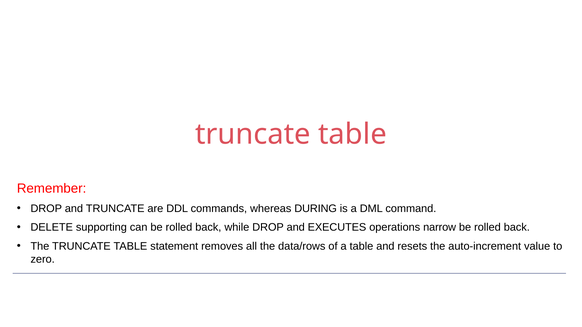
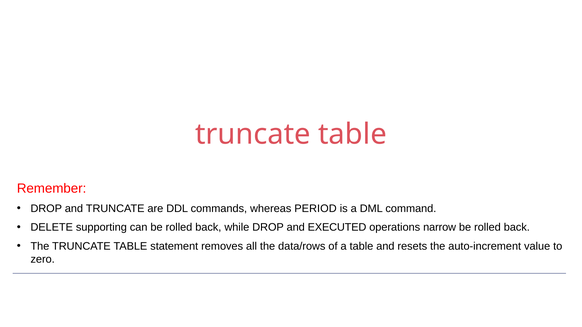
DURING: DURING -> PERIOD
EXECUTES: EXECUTES -> EXECUTED
